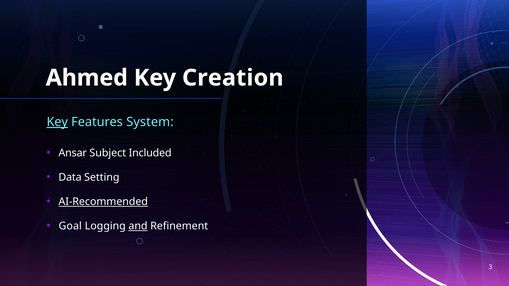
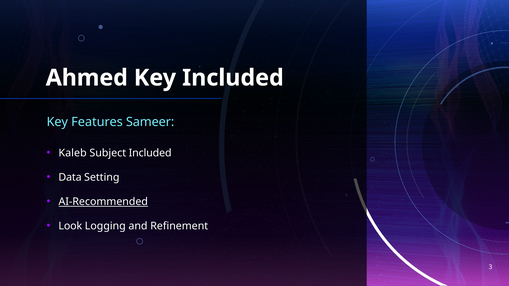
Key Creation: Creation -> Included
Key at (57, 122) underline: present -> none
System: System -> Sameer
Ansar: Ansar -> Kaleb
Goal: Goal -> Look
and underline: present -> none
